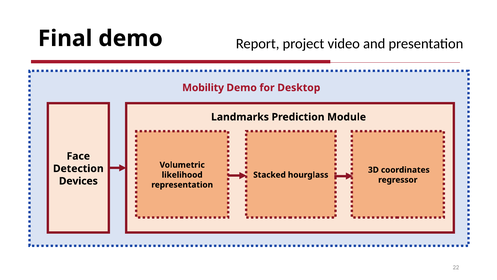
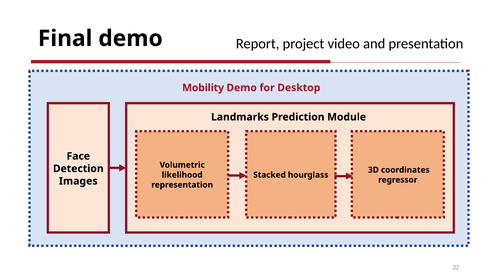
Devices: Devices -> Images
